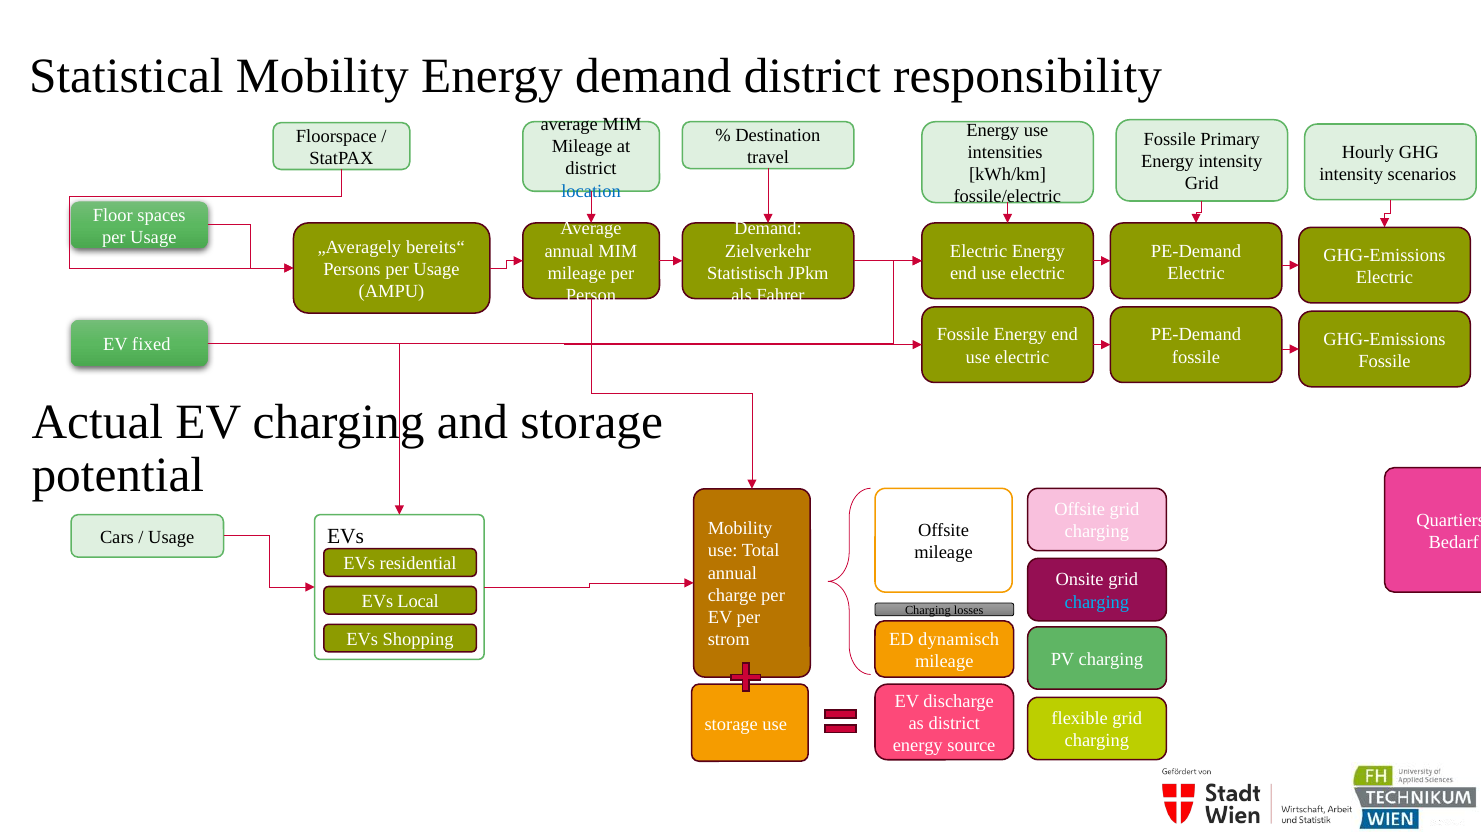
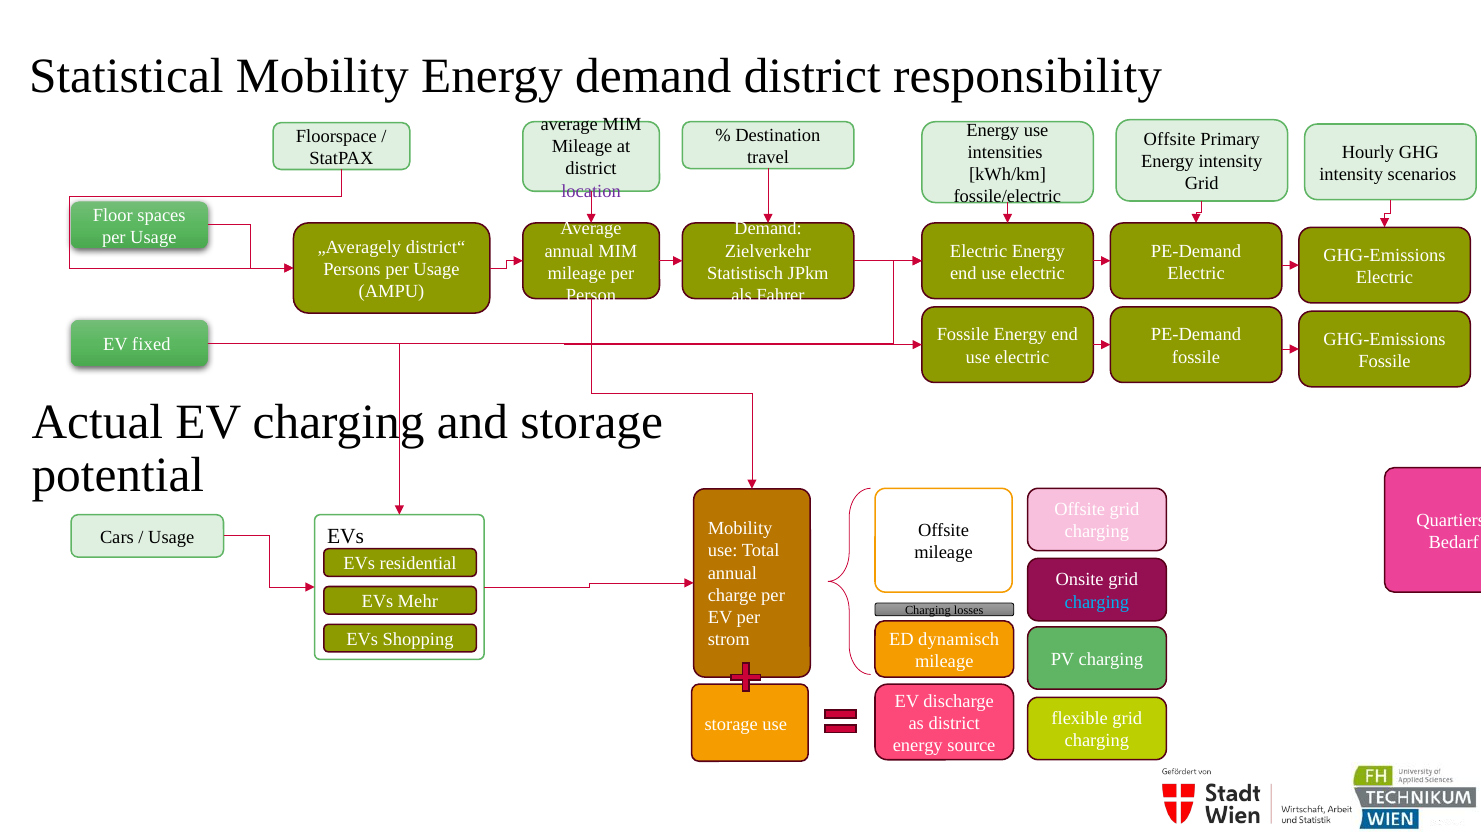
Fossile at (1170, 139): Fossile -> Offsite
location colour: blue -> purple
bereits“: bereits“ -> district“
Local: Local -> Mehr
